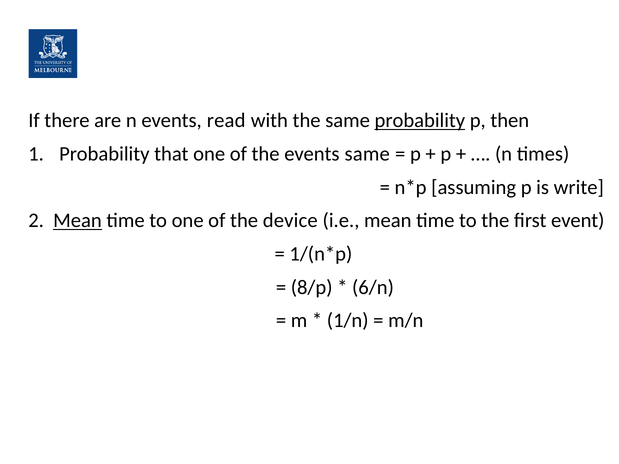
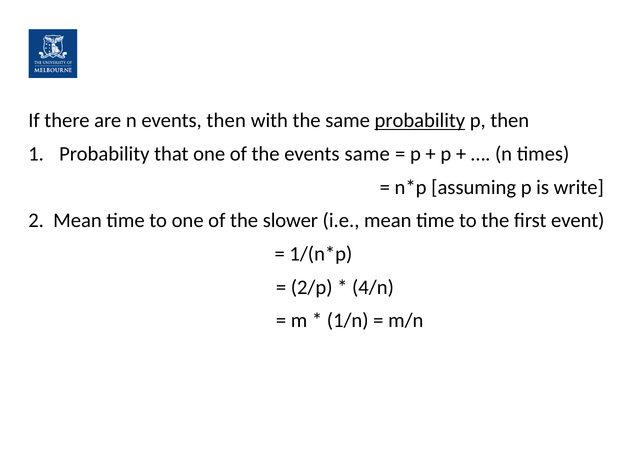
events read: read -> then
Mean at (78, 221) underline: present -> none
device: device -> slower
8/p: 8/p -> 2/p
6/n: 6/n -> 4/n
